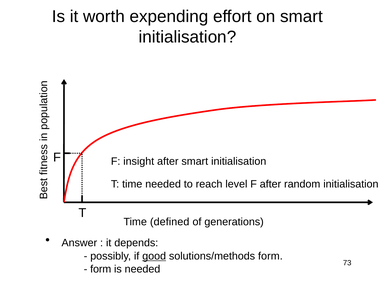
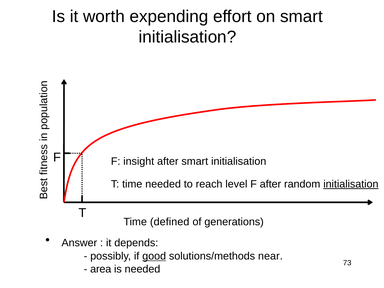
initialisation at (351, 184) underline: none -> present
solutions/methods form: form -> near
form at (101, 269): form -> area
